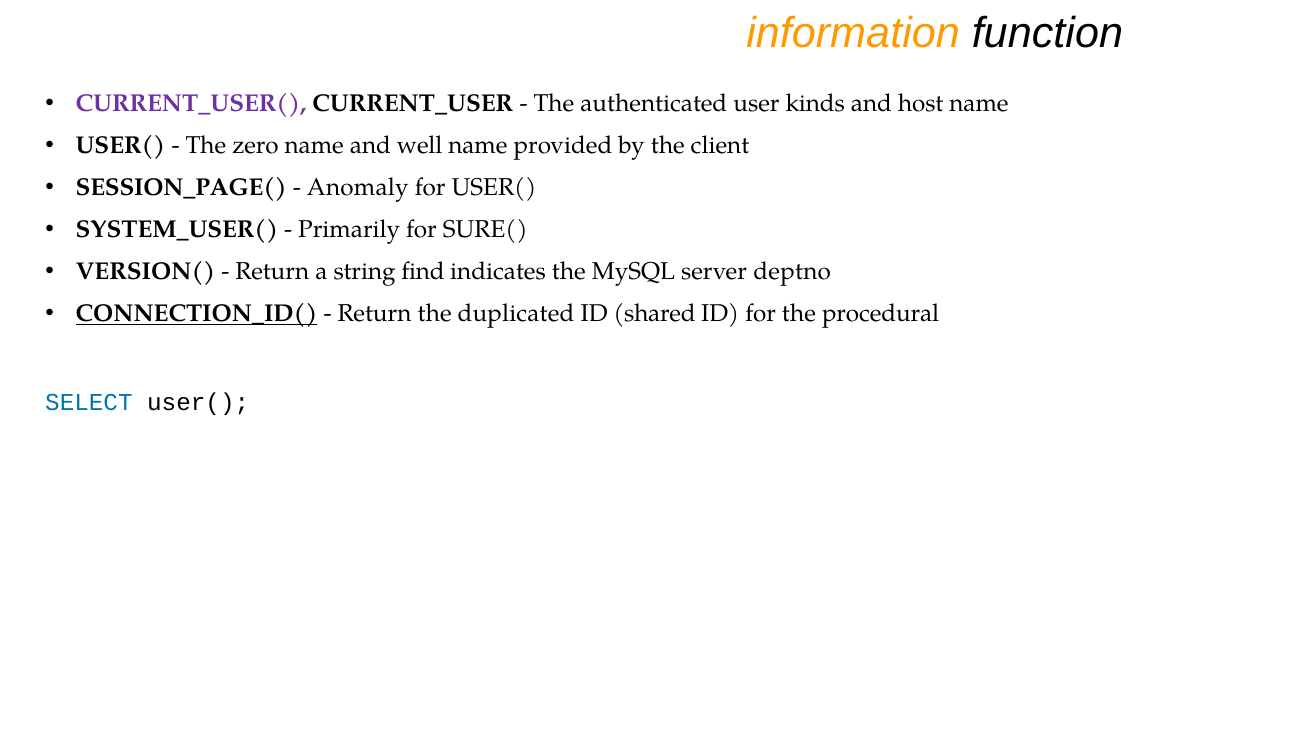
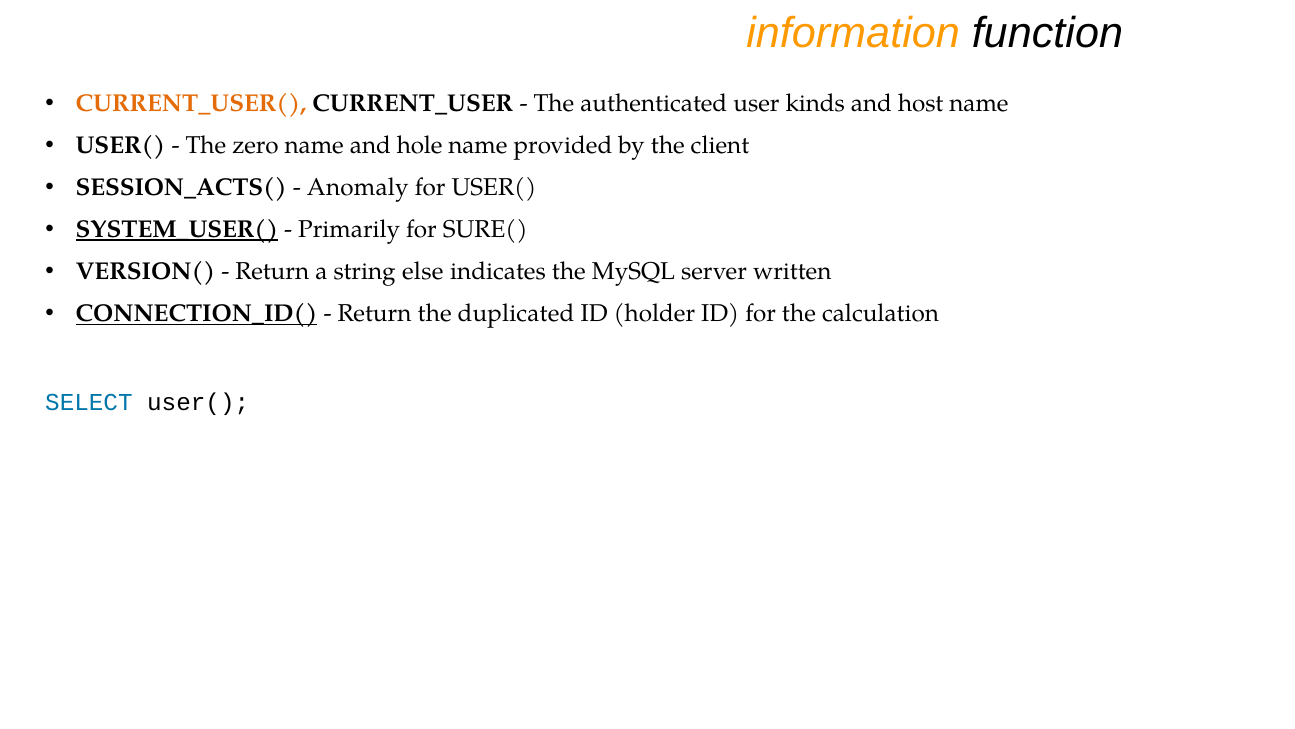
CURRENT_USER( colour: purple -> orange
well: well -> hole
SESSION_PAGE(: SESSION_PAGE( -> SESSION_ACTS(
SYSTEM_USER( underline: none -> present
find: find -> else
deptno: deptno -> written
shared: shared -> holder
procedural: procedural -> calculation
